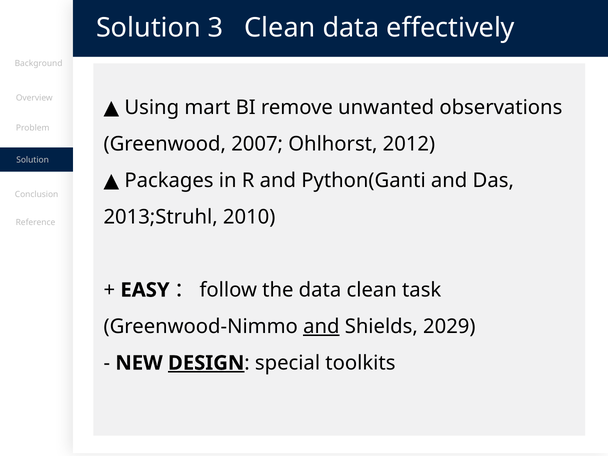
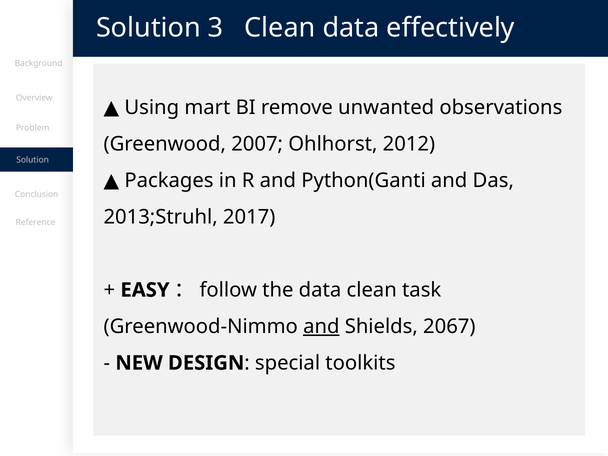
2010: 2010 -> 2017
2029: 2029 -> 2067
DESIGN underline: present -> none
